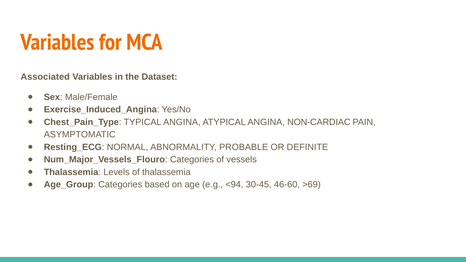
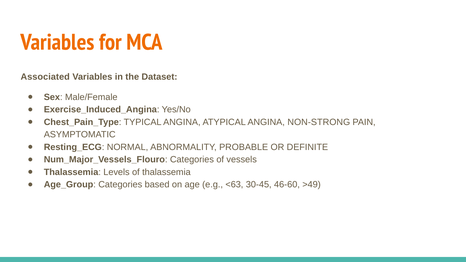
NON-CARDIAC: NON-CARDIAC -> NON-STRONG
<94: <94 -> <63
>69: >69 -> >49
